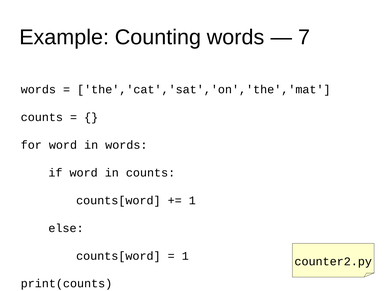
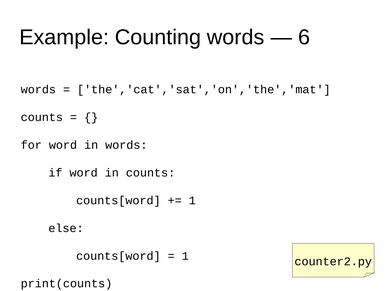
7: 7 -> 6
